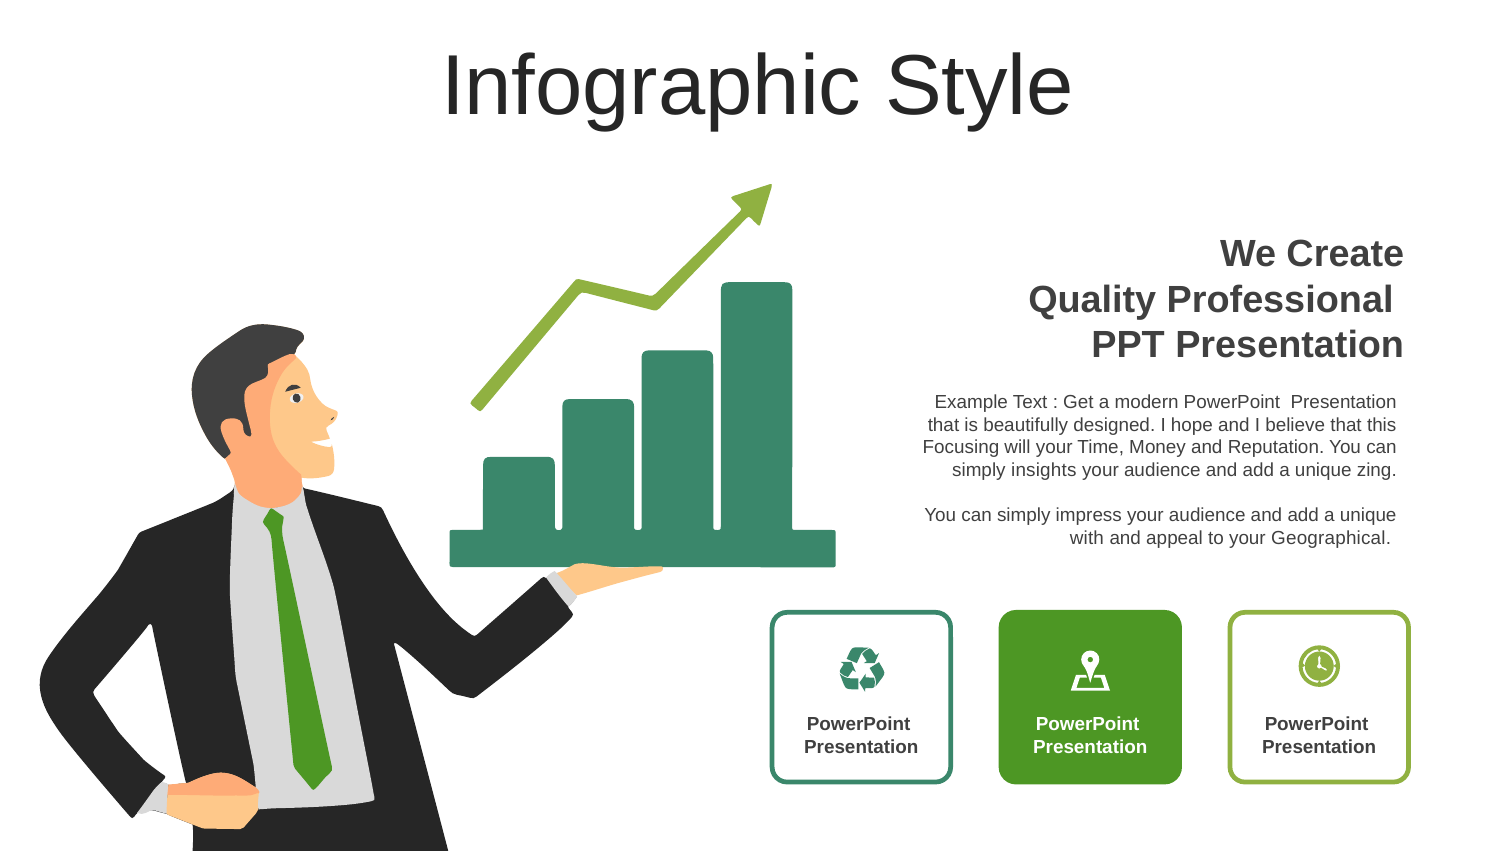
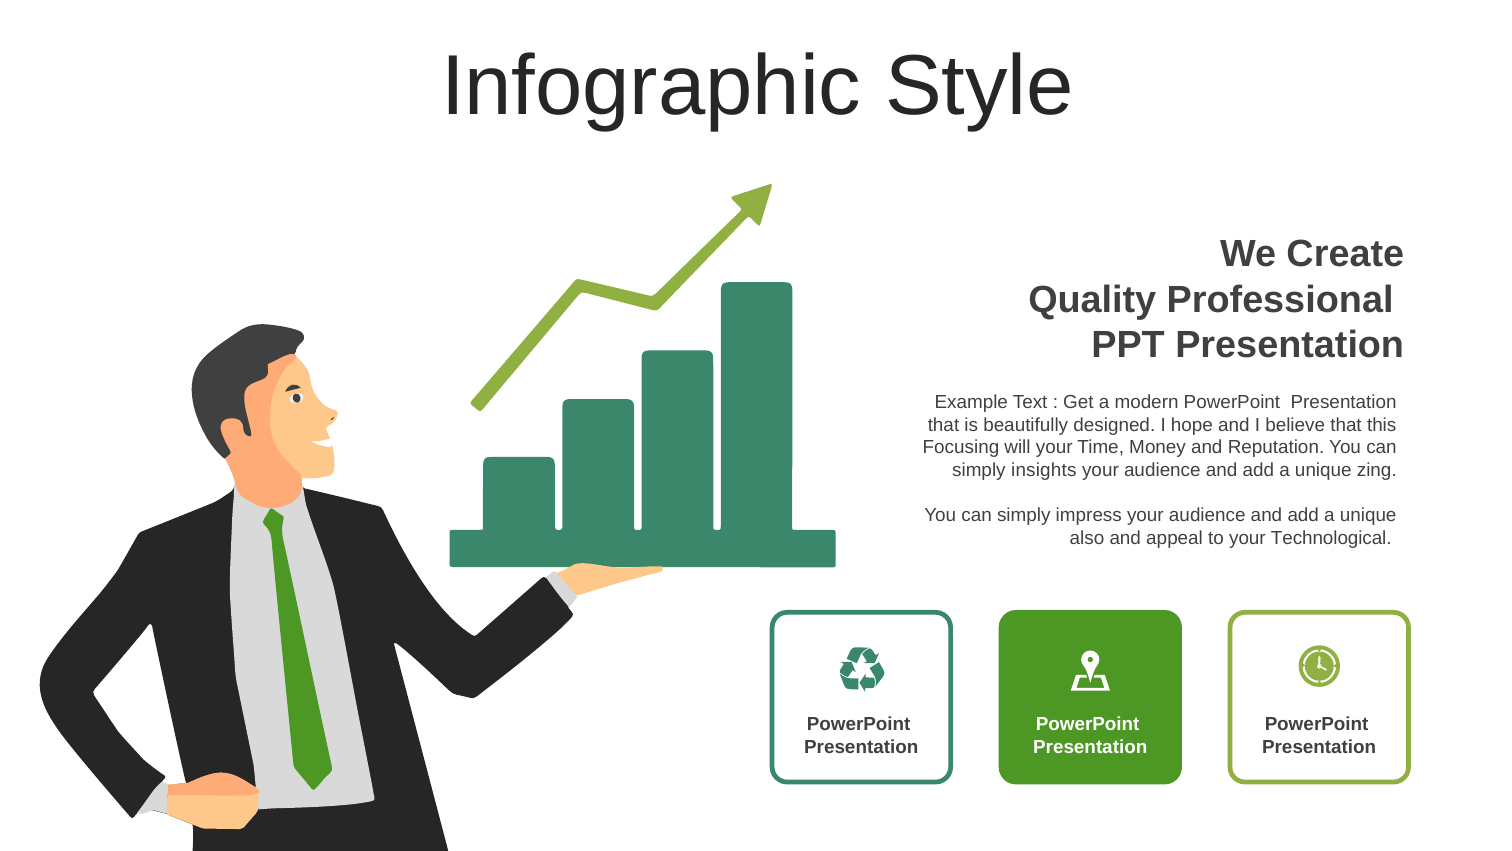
with: with -> also
Geographical: Geographical -> Technological
